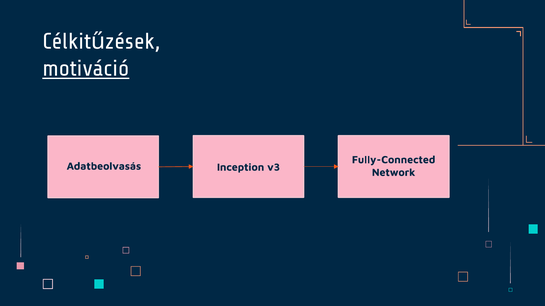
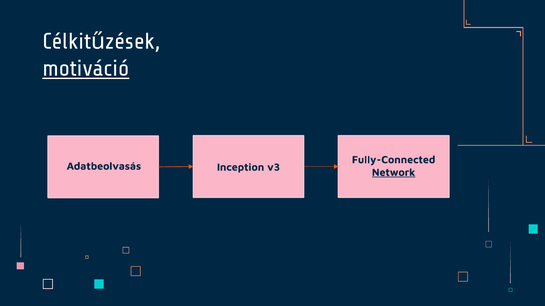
Network underline: none -> present
